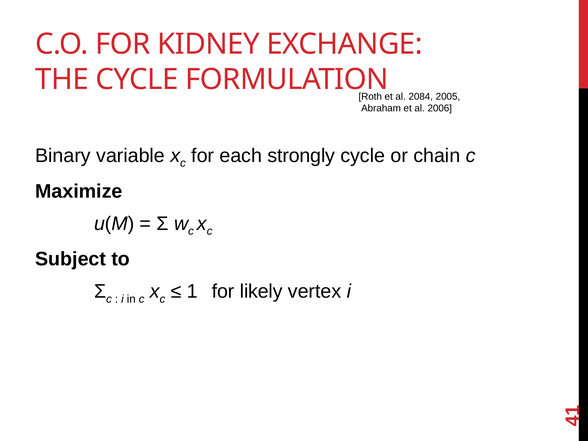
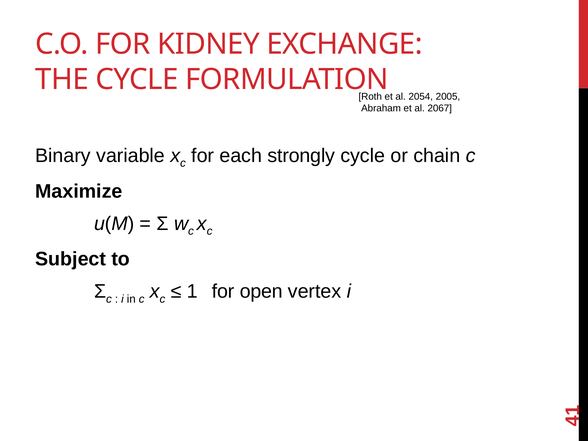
2084: 2084 -> 2054
2006: 2006 -> 2067
likely: likely -> open
